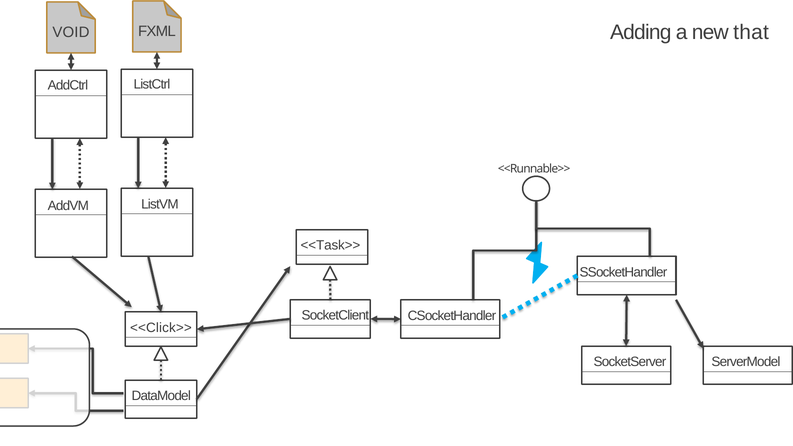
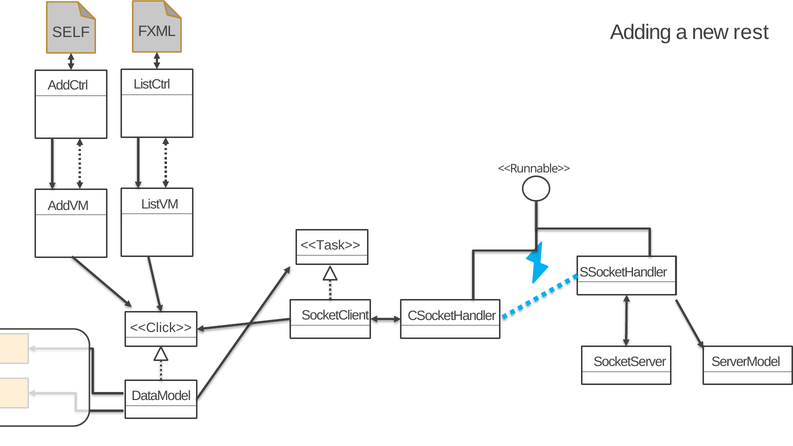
that: that -> rest
VOID: VOID -> SELF
